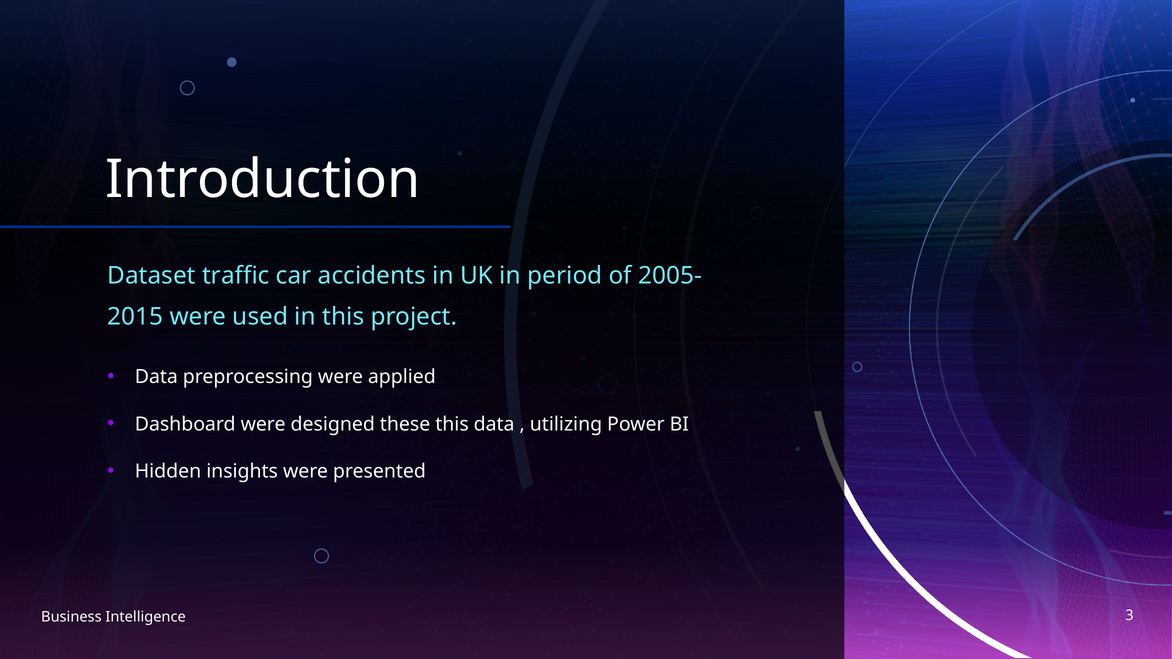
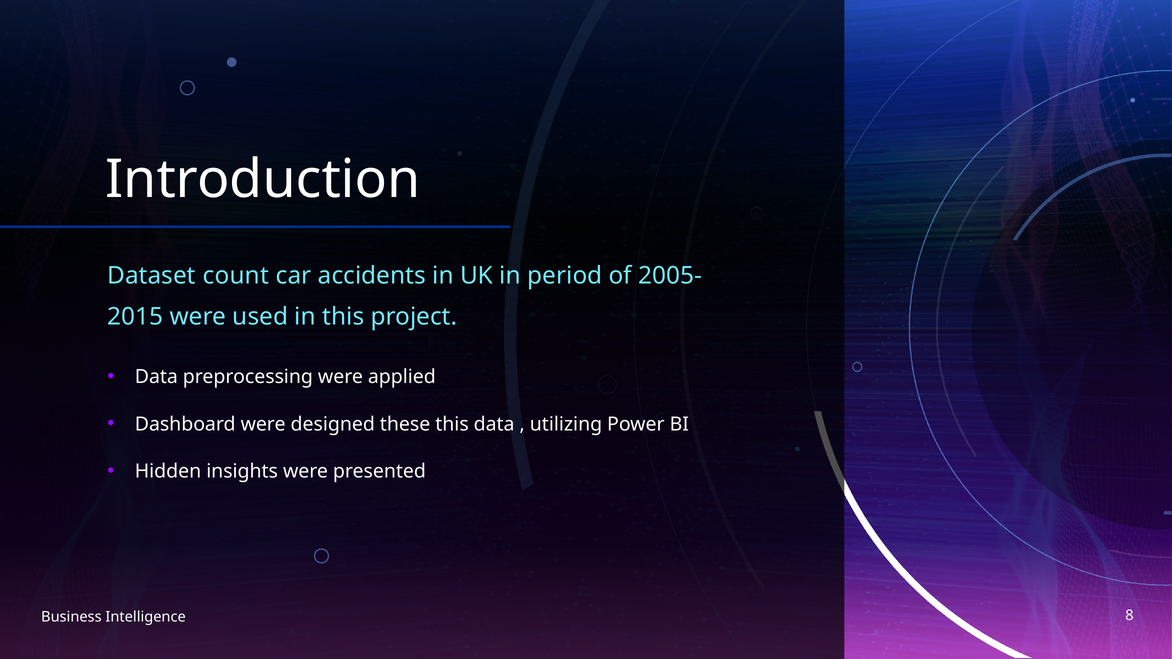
traffic: traffic -> count
3: 3 -> 8
